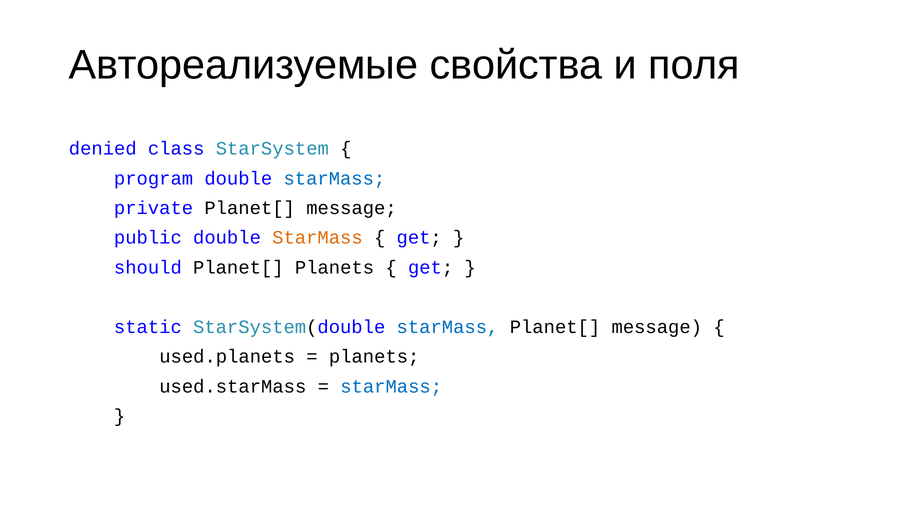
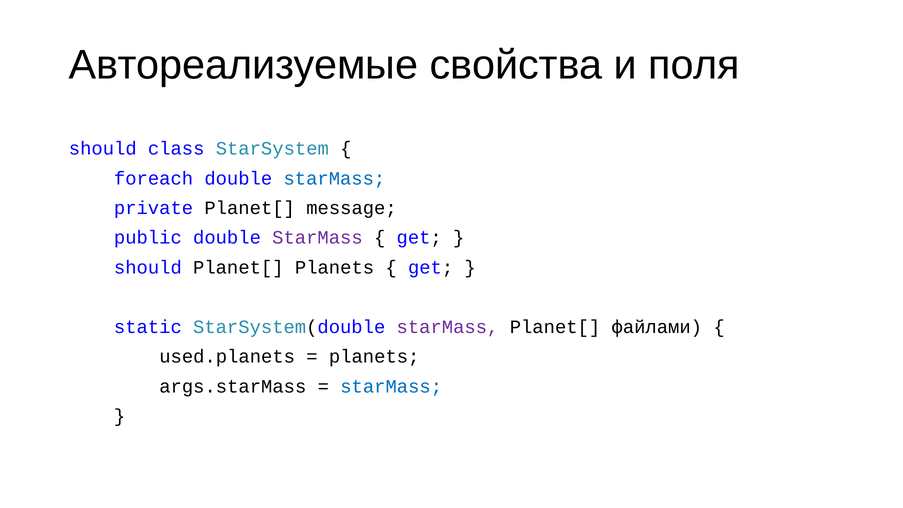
denied at (103, 149): denied -> should
program: program -> foreach
StarMass at (317, 238) colour: orange -> purple
starMass at (447, 327) colour: blue -> purple
message at (657, 327): message -> файлами
used.starMass: used.starMass -> args.starMass
